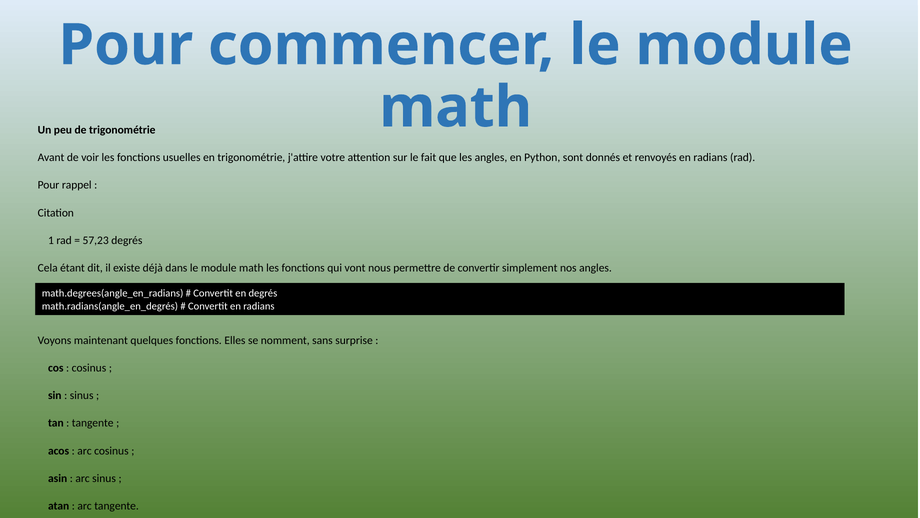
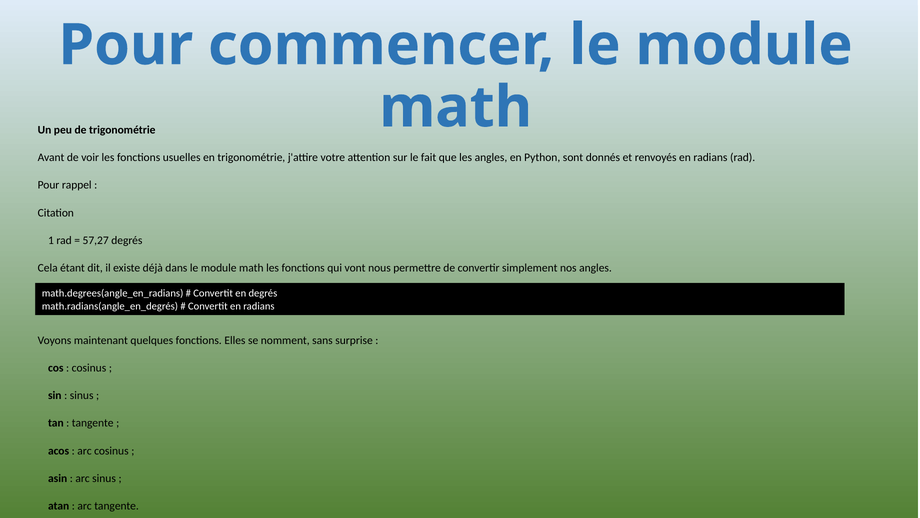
57,23: 57,23 -> 57,27
